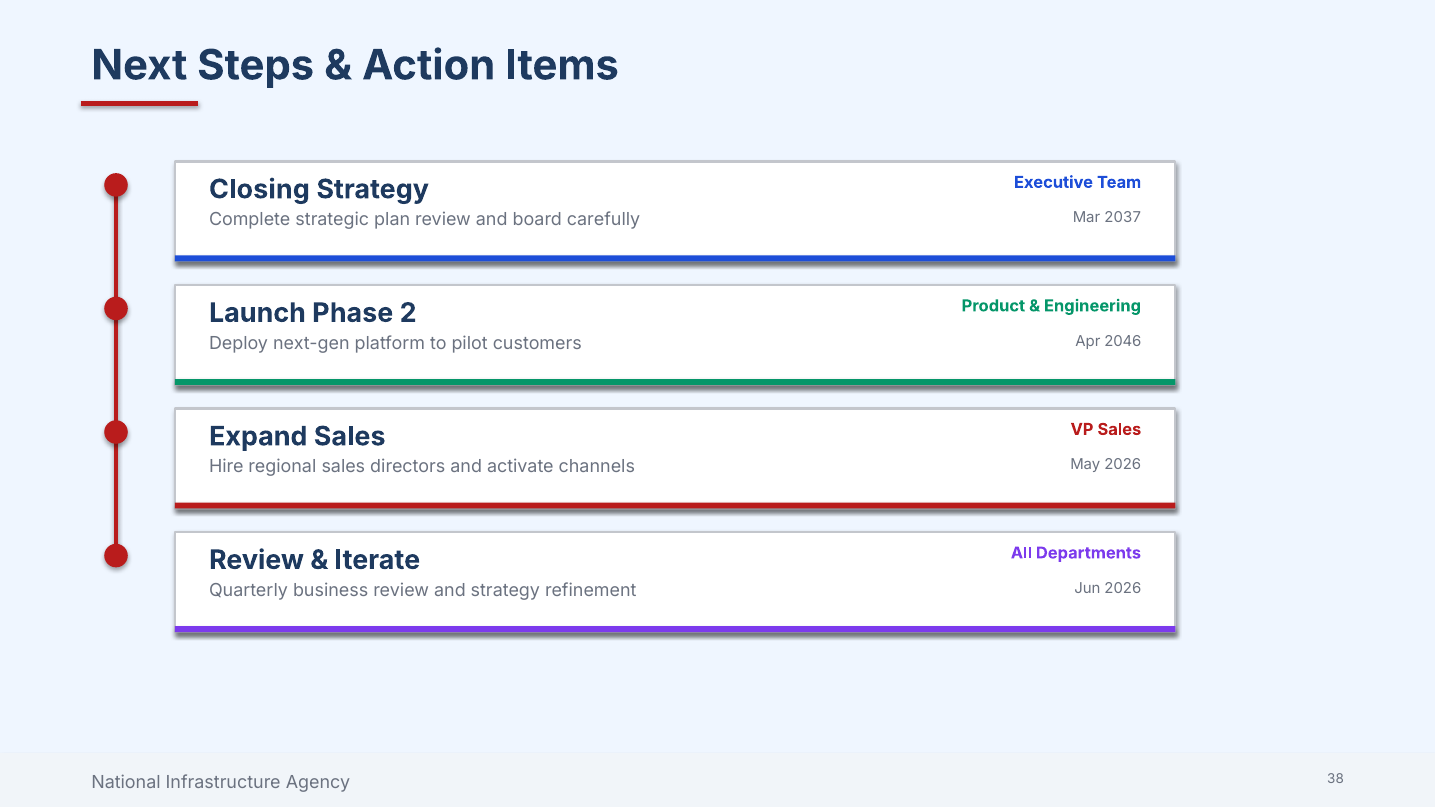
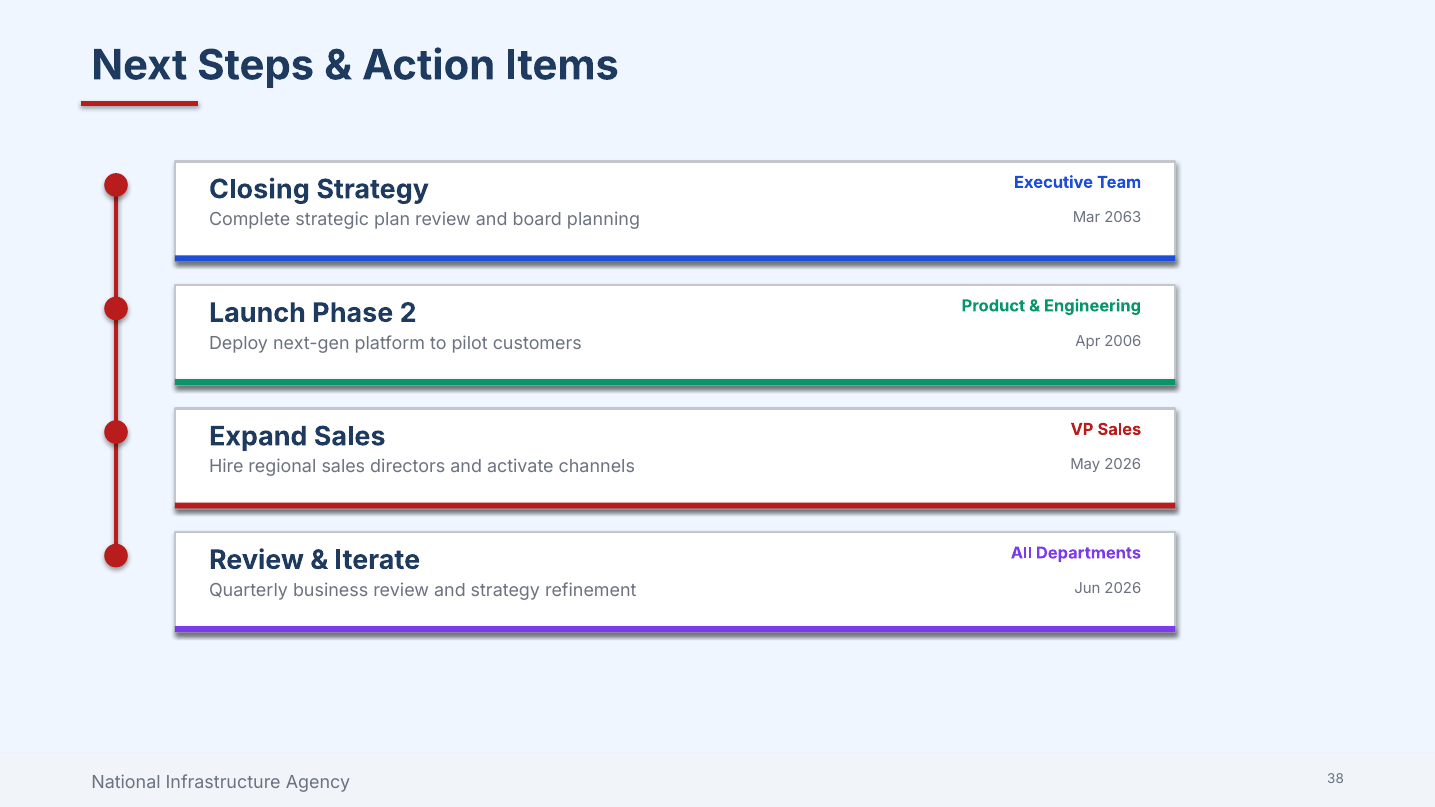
2037: 2037 -> 2063
carefully: carefully -> planning
2046: 2046 -> 2006
